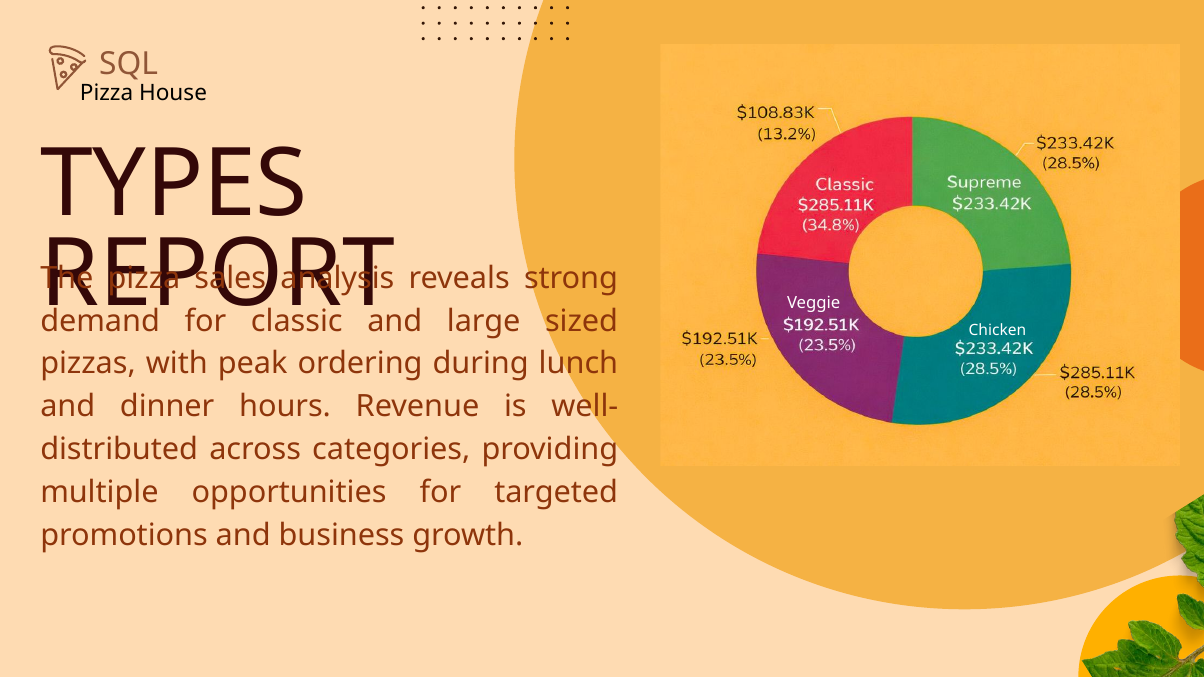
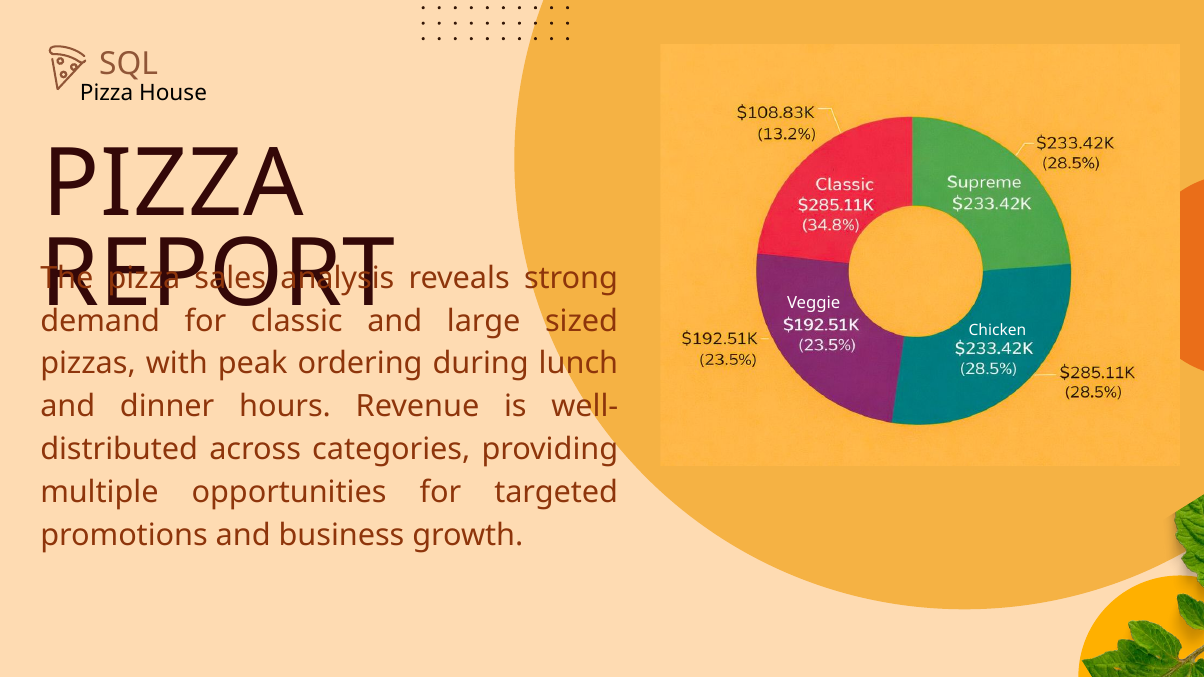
TYPES at (174, 184): TYPES -> PIZZA
